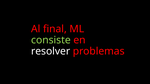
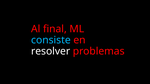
consiste colour: light green -> light blue
